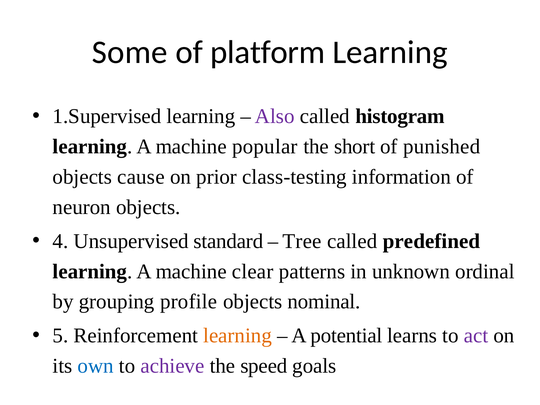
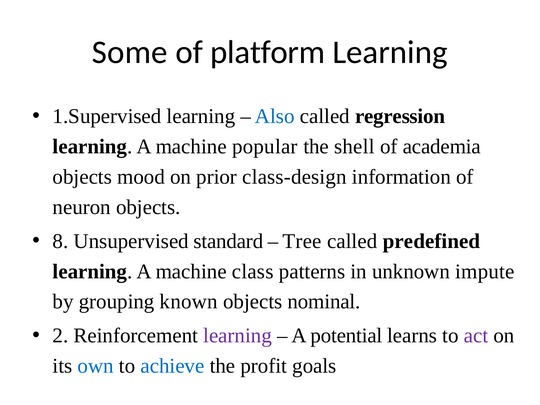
Also colour: purple -> blue
histogram: histogram -> regression
short: short -> shell
punished: punished -> academia
cause: cause -> mood
class-testing: class-testing -> class-design
4: 4 -> 8
clear: clear -> class
ordinal: ordinal -> impute
profile: profile -> known
5: 5 -> 2
learning at (238, 336) colour: orange -> purple
achieve colour: purple -> blue
speed: speed -> profit
